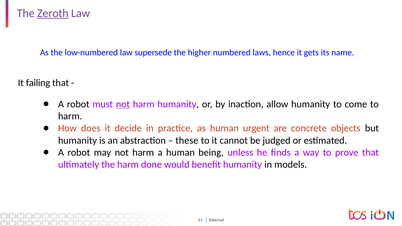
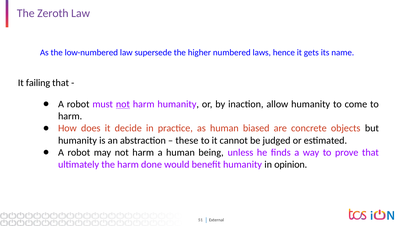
Zeroth underline: present -> none
urgent: urgent -> biased
models: models -> opinion
